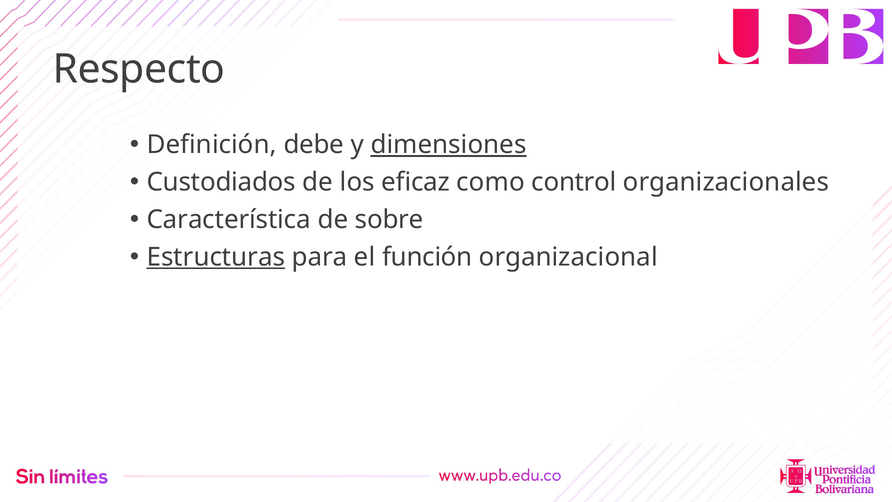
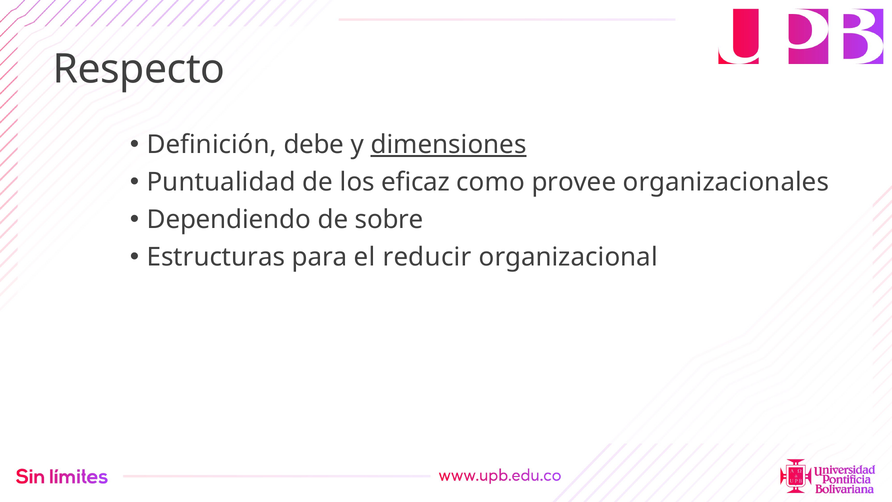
Custodiados: Custodiados -> Puntualidad
control: control -> provee
Característica: Característica -> Dependiendo
Estructuras underline: present -> none
función: función -> reducir
